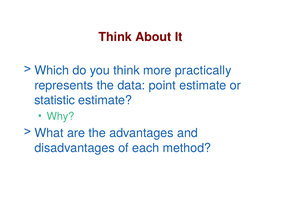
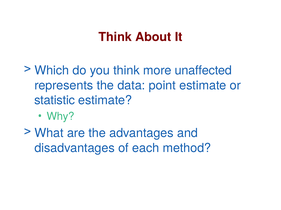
practically: practically -> unaffected
